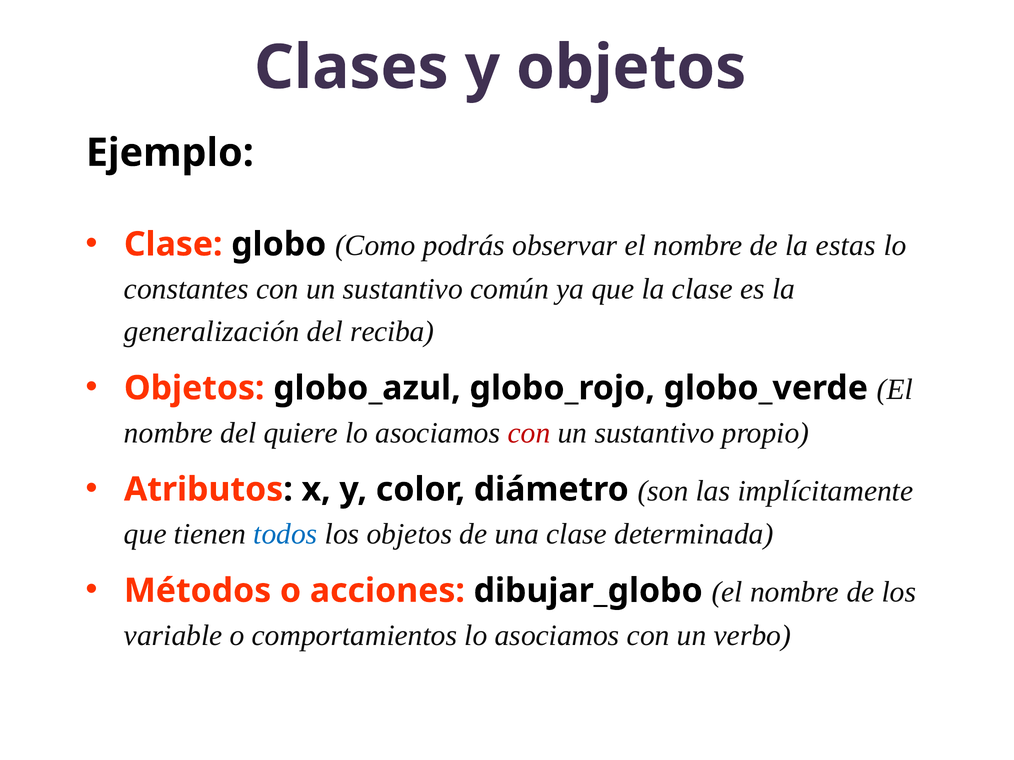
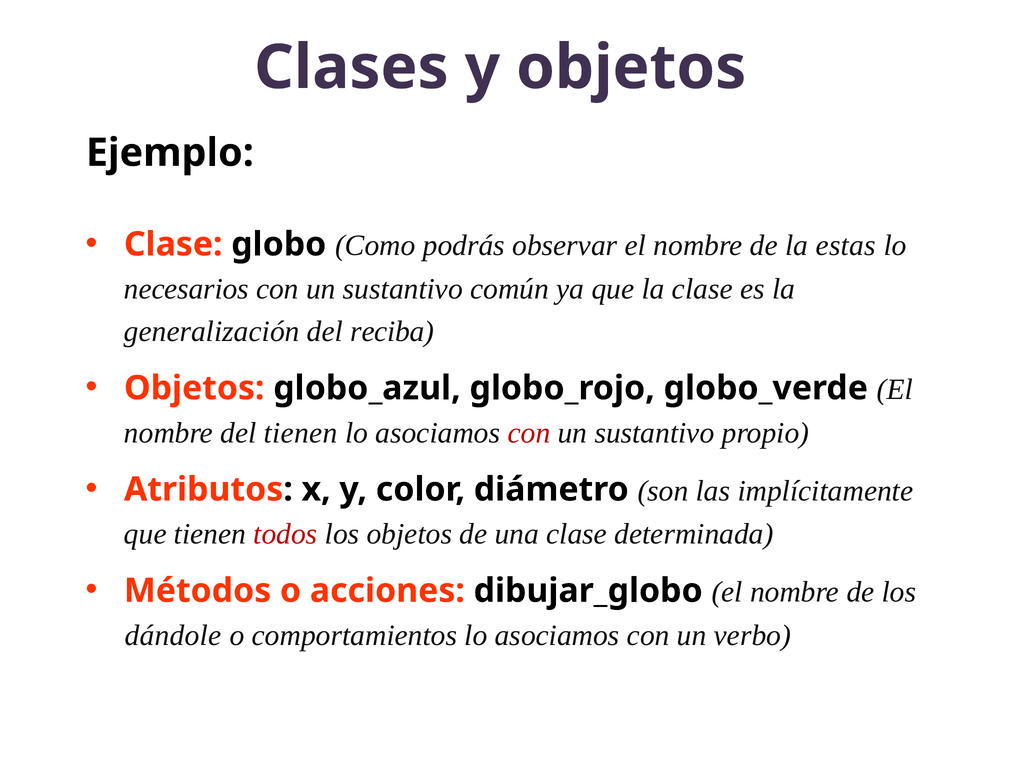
constantes: constantes -> necesarios
del quiere: quiere -> tienen
todos colour: blue -> red
variable: variable -> dándole
